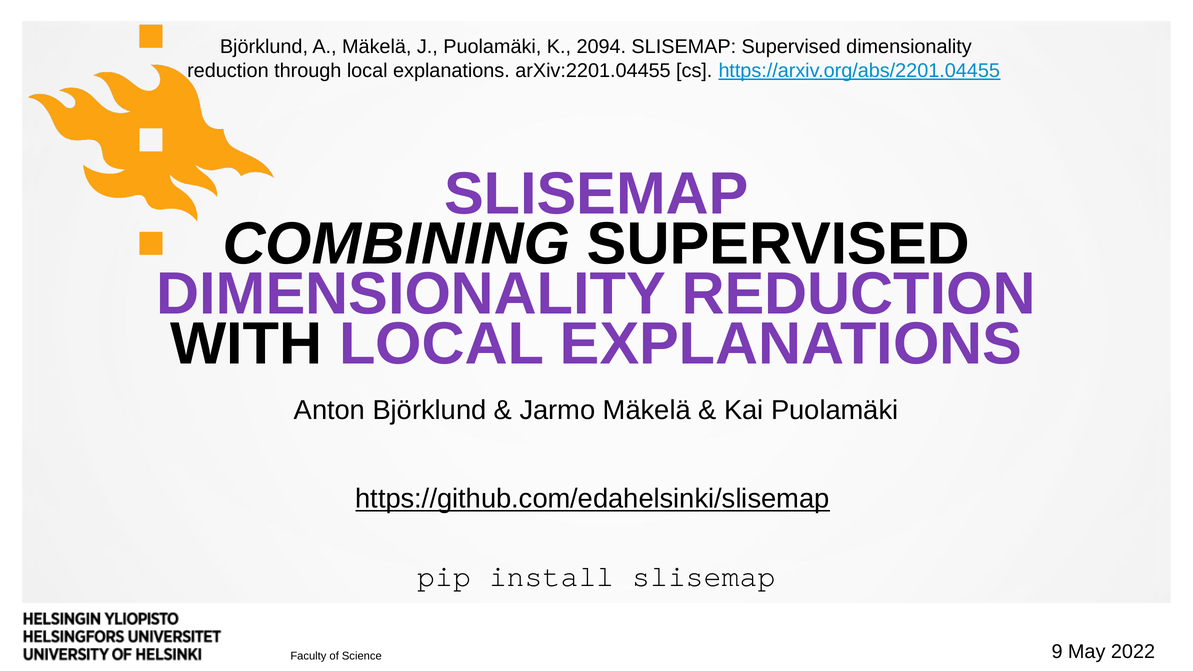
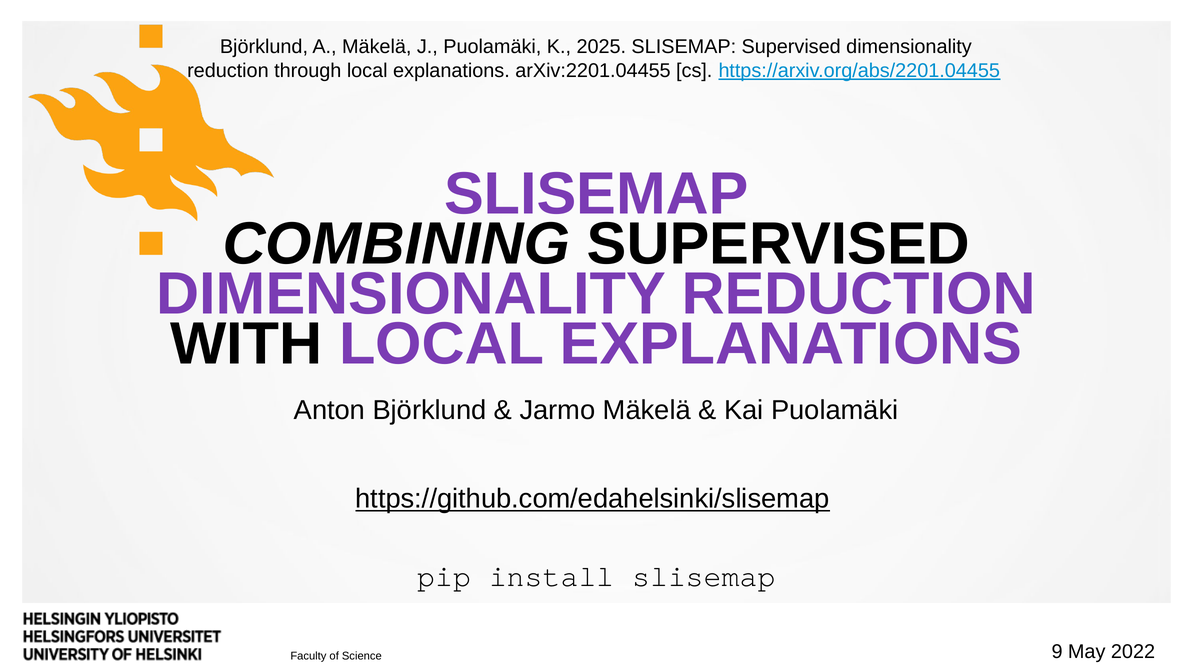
2094: 2094 -> 2025
